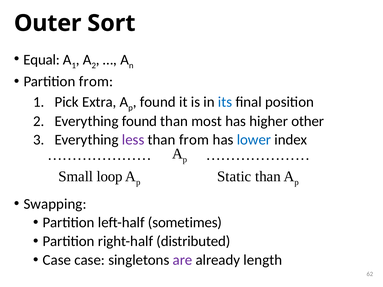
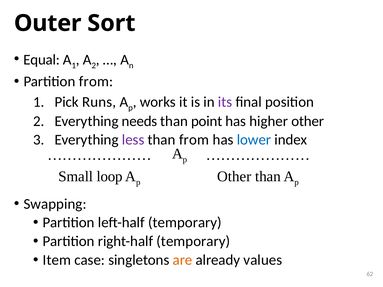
Extra: Extra -> Runs
found at (158, 102): found -> works
its colour: blue -> purple
Everything found: found -> needs
most: most -> point
Static at (234, 177): Static -> Other
left-half sometimes: sometimes -> temporary
right-half distributed: distributed -> temporary
Case at (57, 260): Case -> Item
are colour: purple -> orange
length: length -> values
